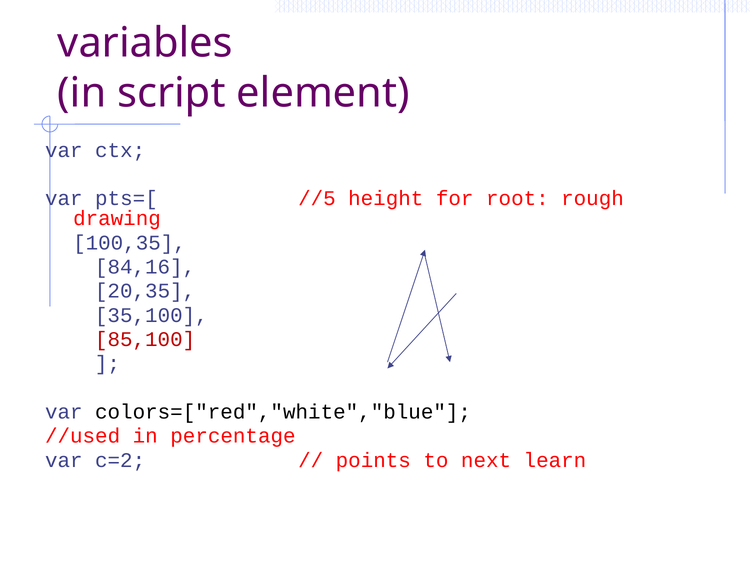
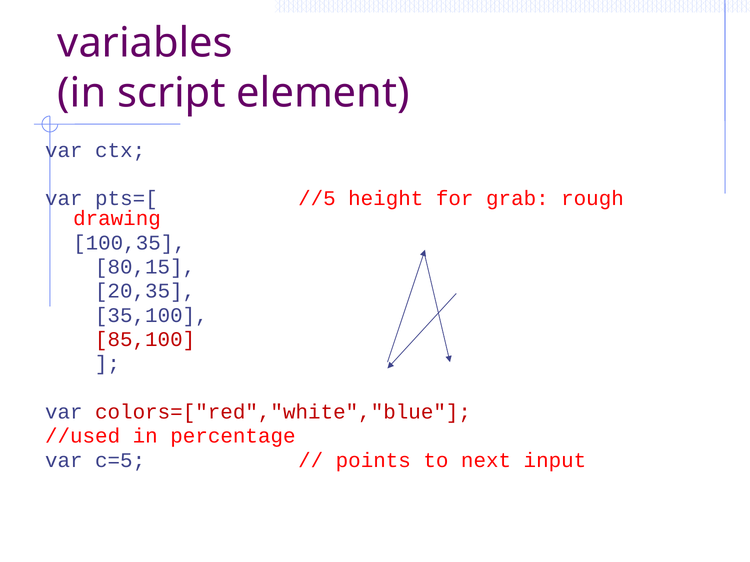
root: root -> grab
84,16: 84,16 -> 80,15
colors=["red","white","blue colour: black -> red
c=2: c=2 -> c=5
learn: learn -> input
